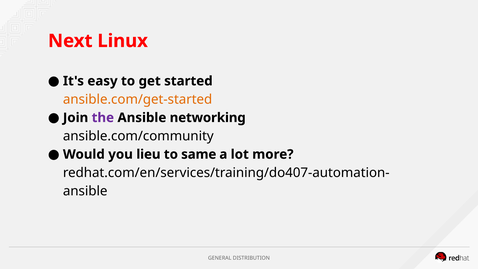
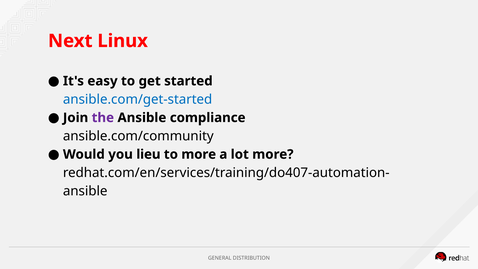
ansible.com/get-started colour: orange -> blue
networking: networking -> compliance
to same: same -> more
